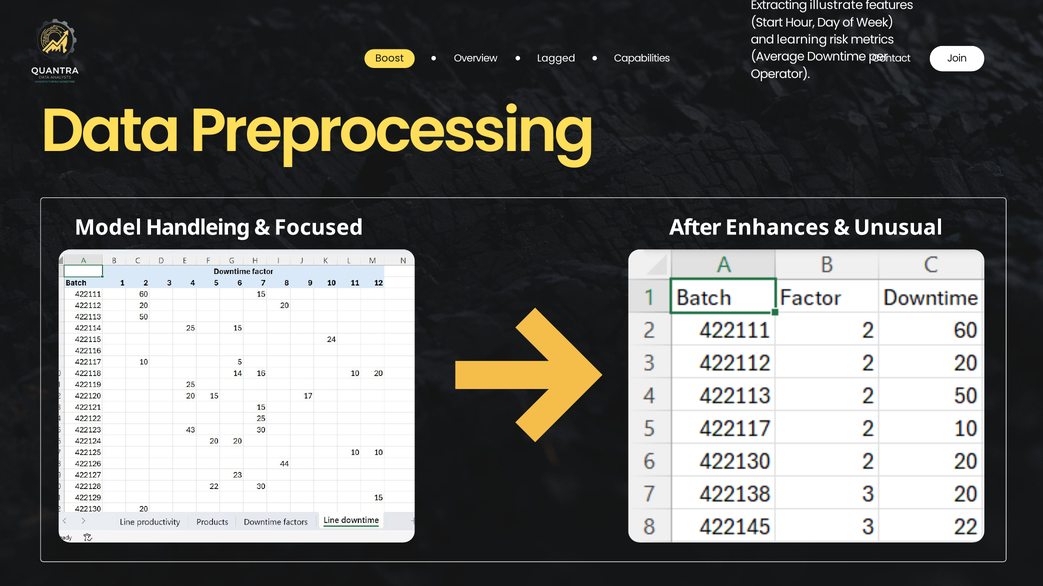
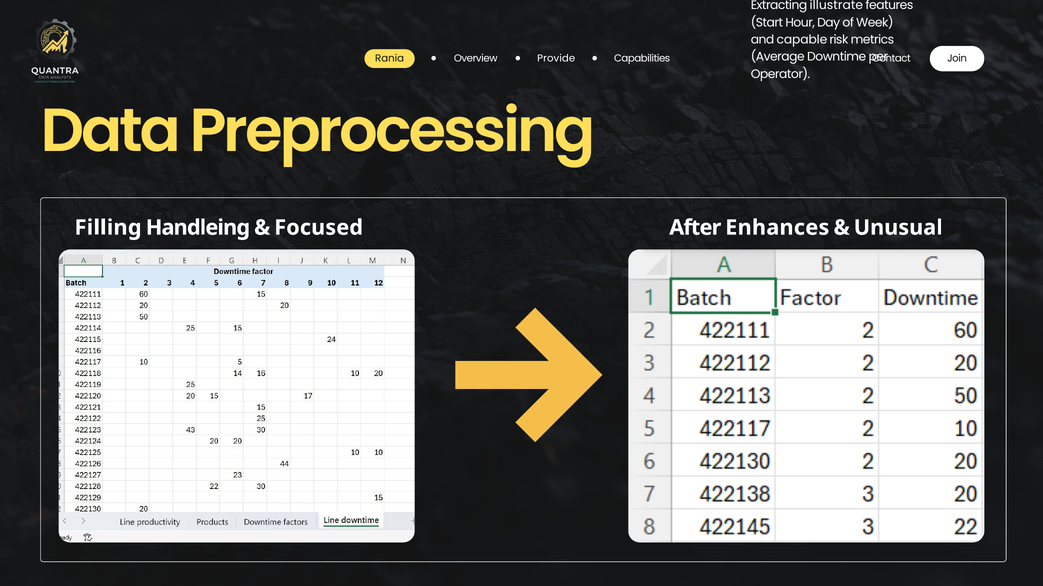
learning: learning -> capable
Boost: Boost -> Rania
Lagged: Lagged -> Provide
Model: Model -> Filling
